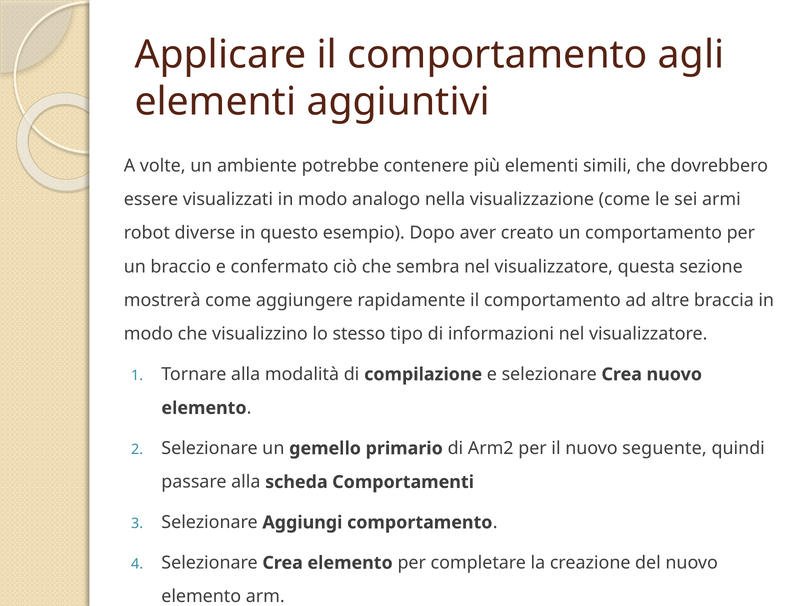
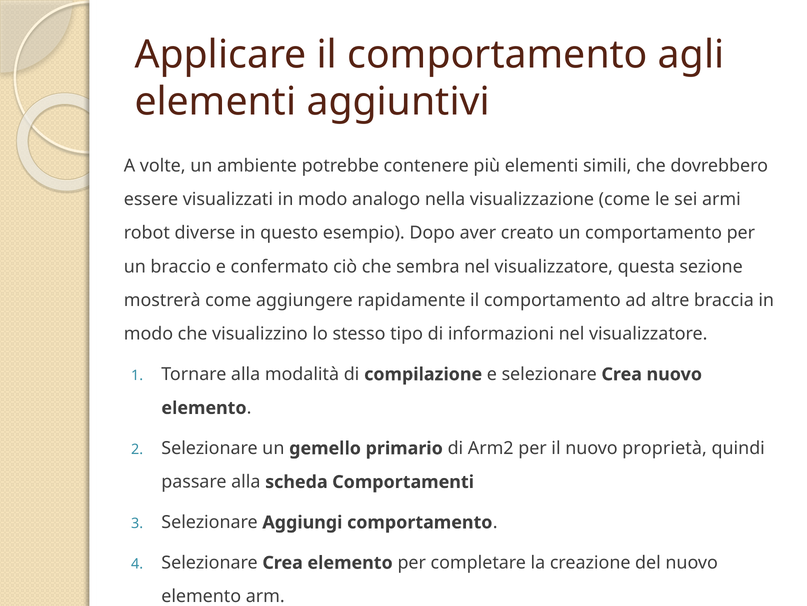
seguente: seguente -> proprietà
